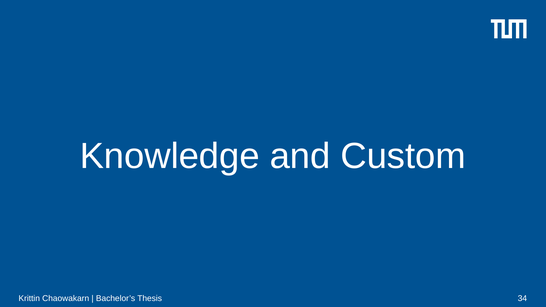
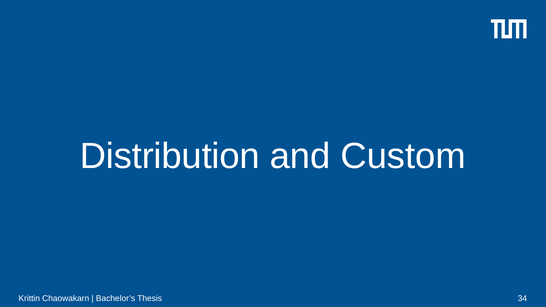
Knowledge: Knowledge -> Distribution
